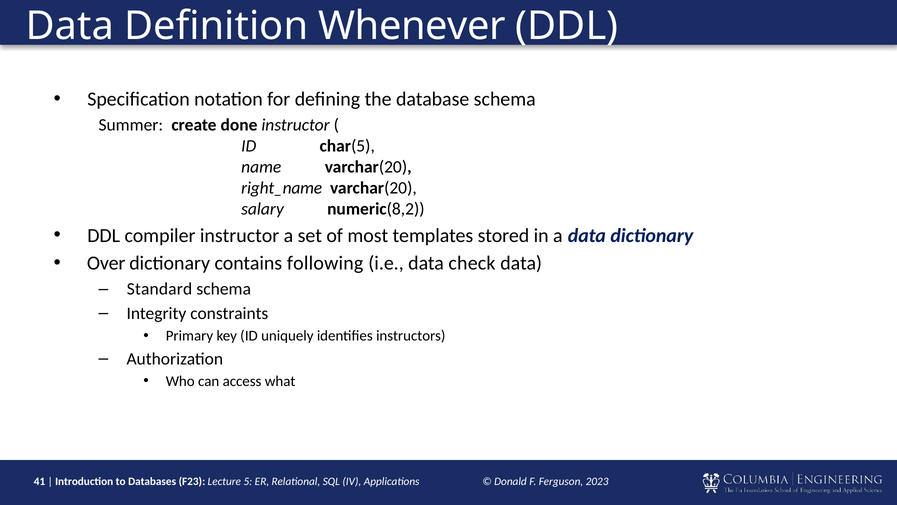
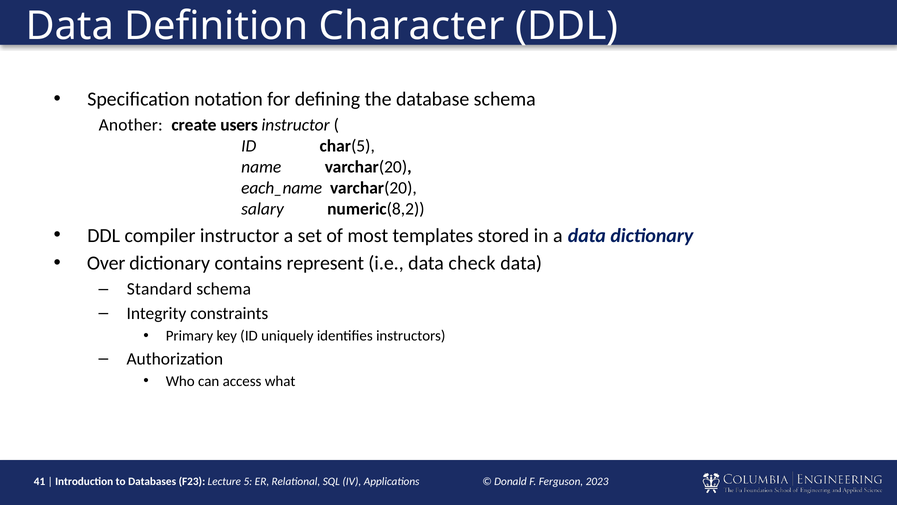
Whenever: Whenever -> Character
Summer: Summer -> Another
done: done -> users
right_name: right_name -> each_name
following: following -> represent
